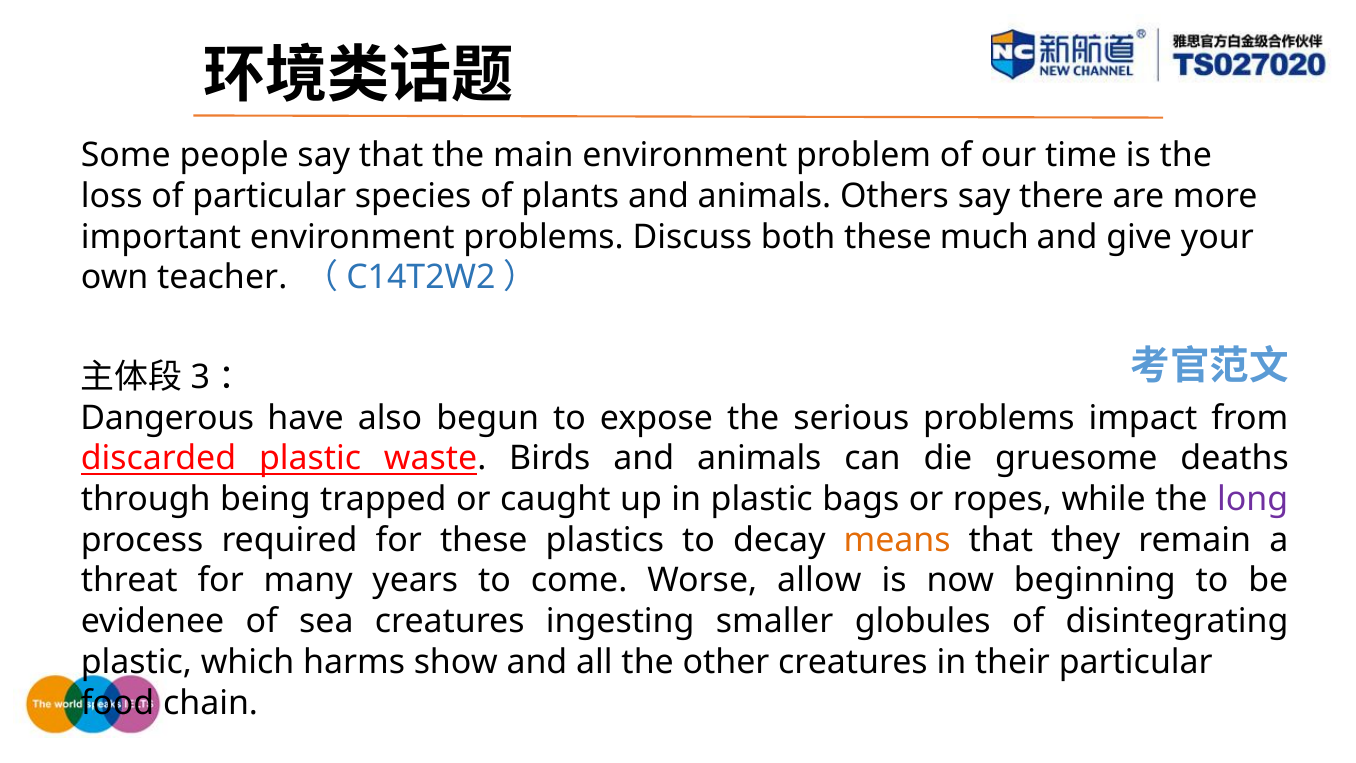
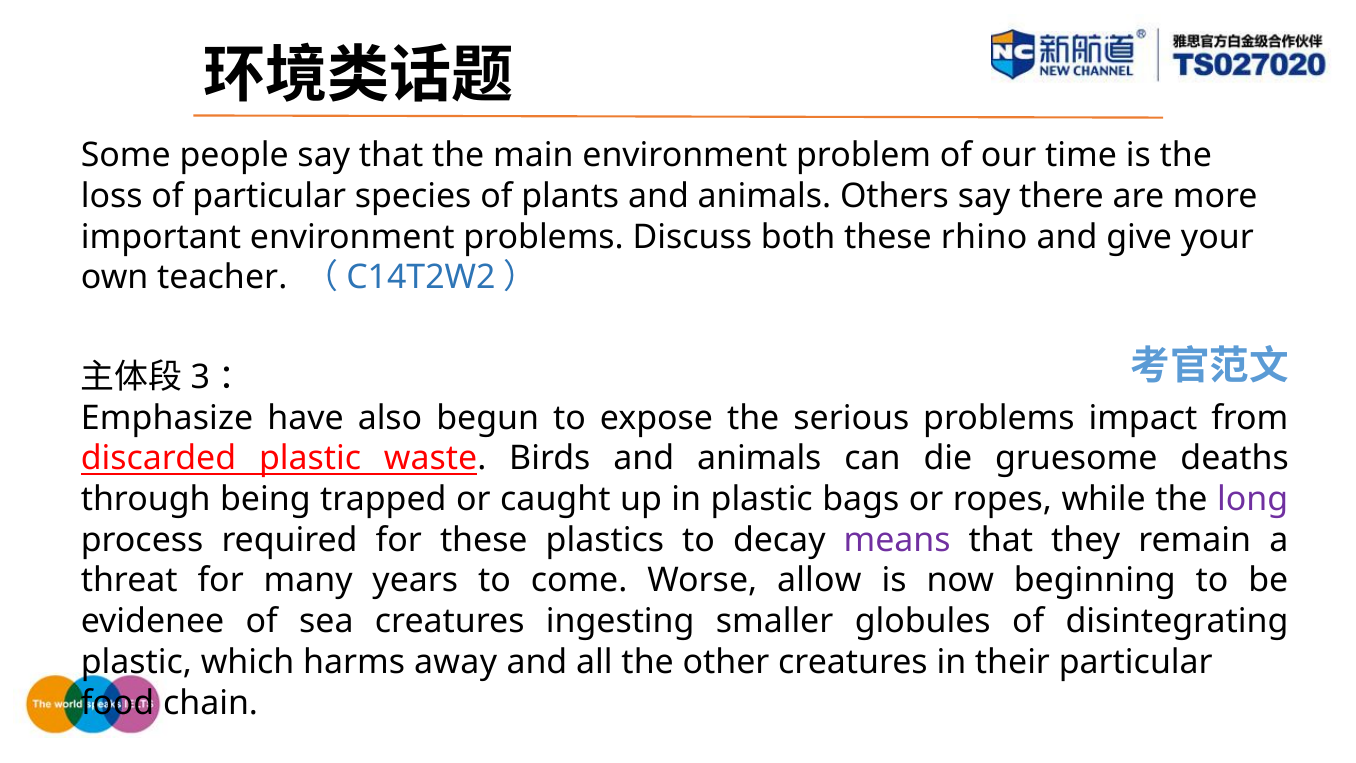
much: much -> rhino
Dangerous: Dangerous -> Emphasize
means colour: orange -> purple
show: show -> away
